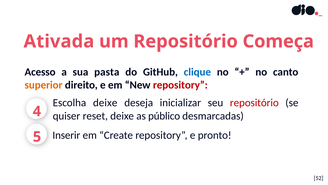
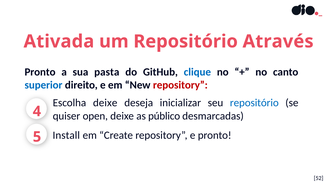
Começa: Começa -> Através
Acesso at (40, 72): Acesso -> Pronto
superior colour: orange -> blue
repositório at (254, 103) colour: red -> blue
reset: reset -> open
Inserir: Inserir -> Install
